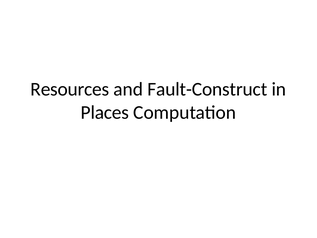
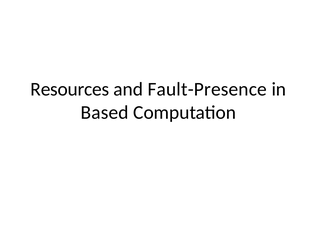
Fault-Construct: Fault-Construct -> Fault-Presence
Places: Places -> Based
